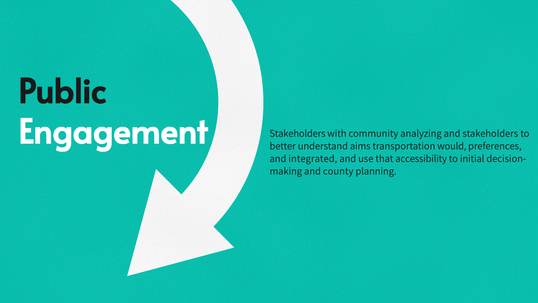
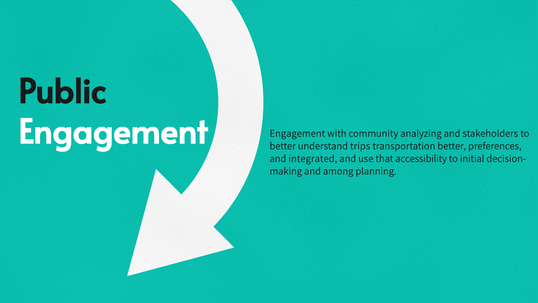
Stakeholders at (297, 133): Stakeholders -> Engagement
aims: aims -> trips
transportation would: would -> better
county: county -> among
